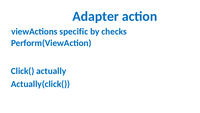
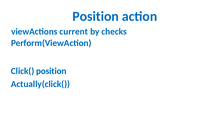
Adapter at (96, 16): Adapter -> Position
specific: specific -> current
Click( actually: actually -> position
